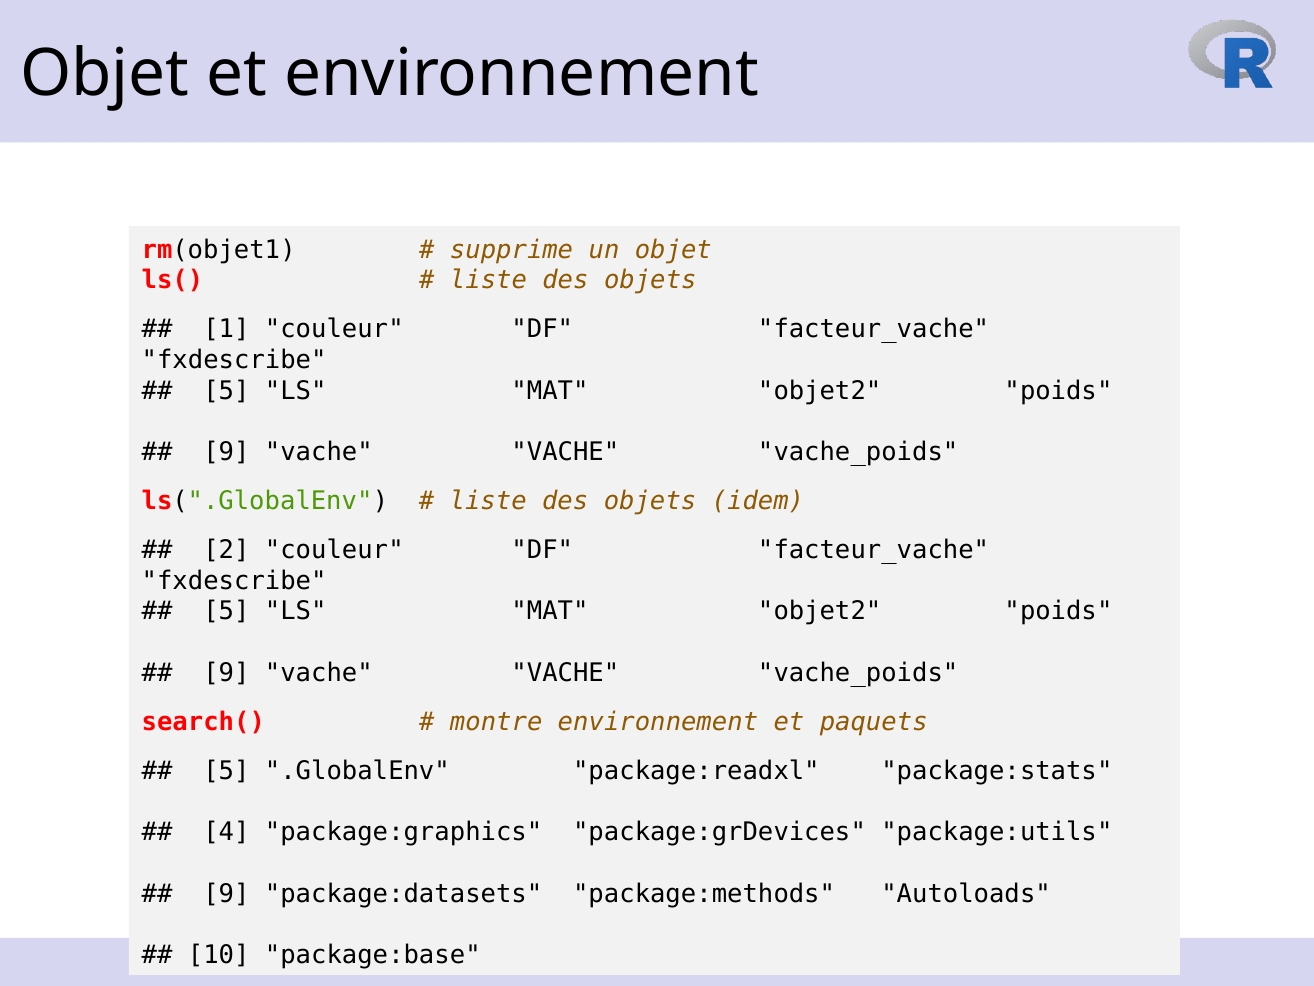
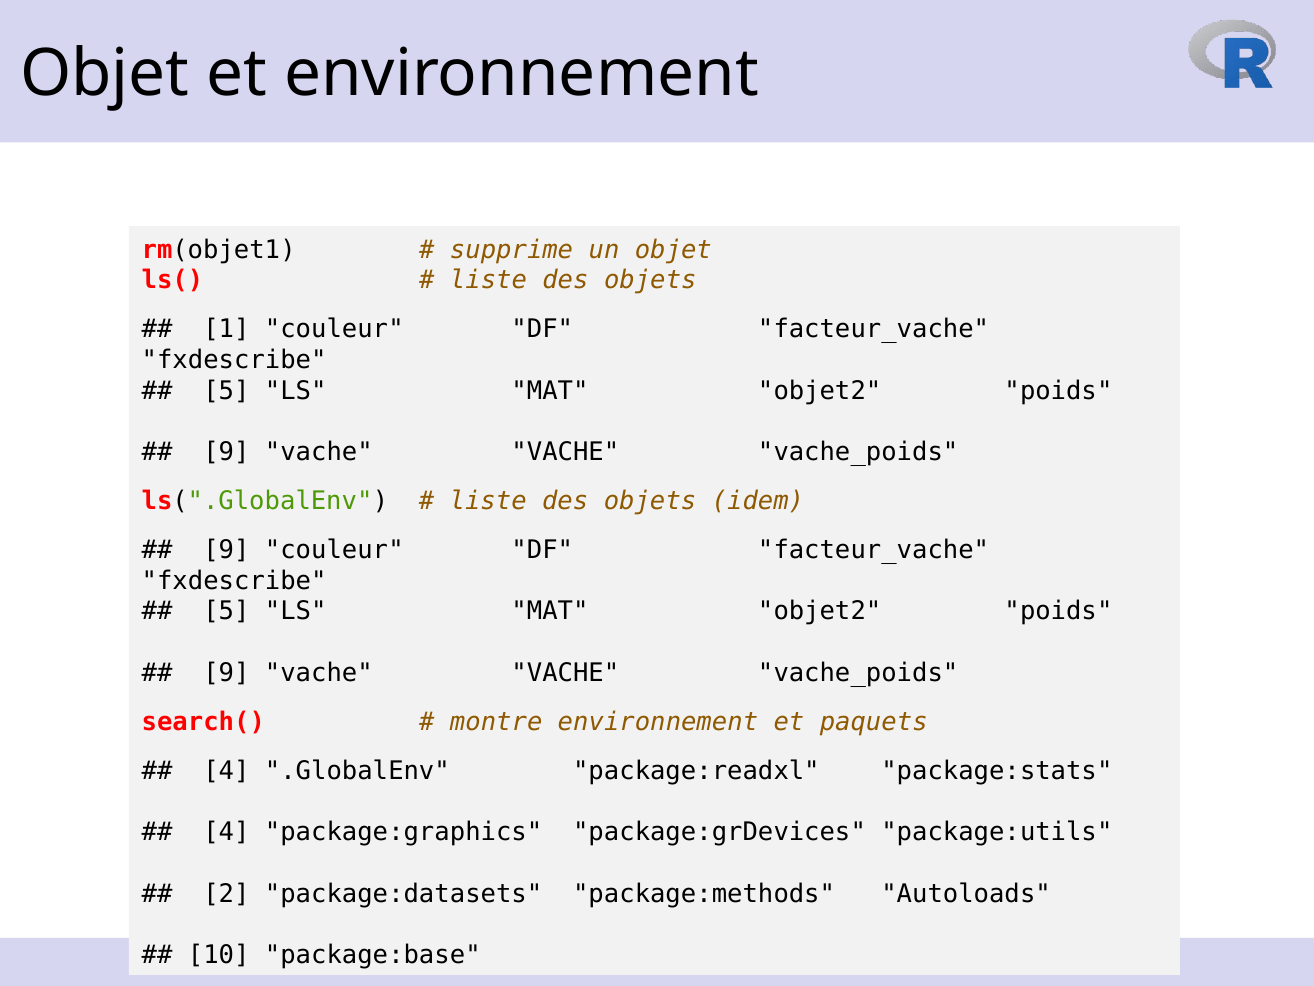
2 at (226, 550): 2 -> 9
5 at (226, 770): 5 -> 4
9 at (226, 893): 9 -> 2
